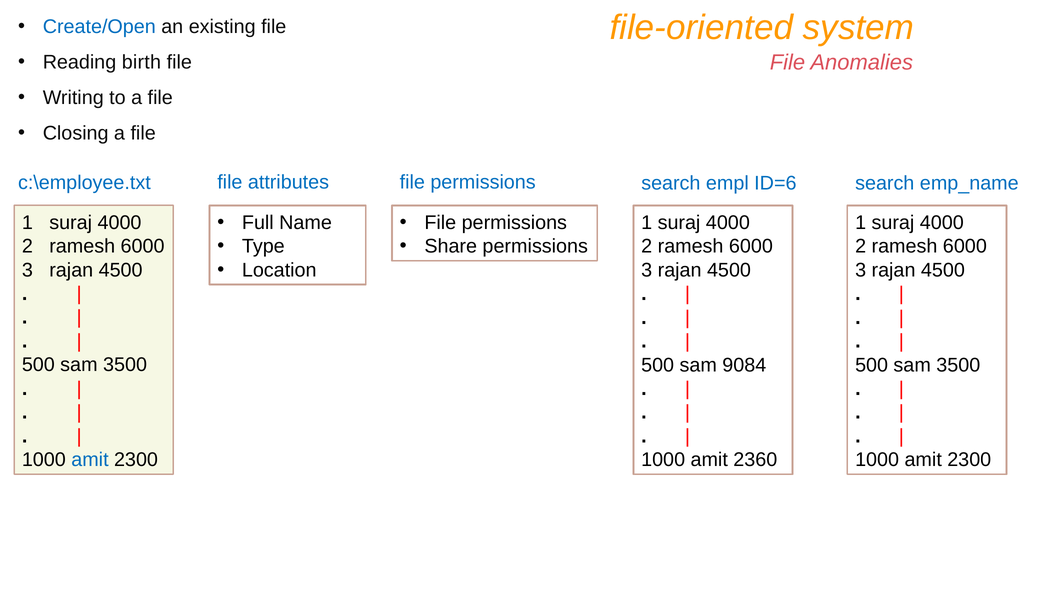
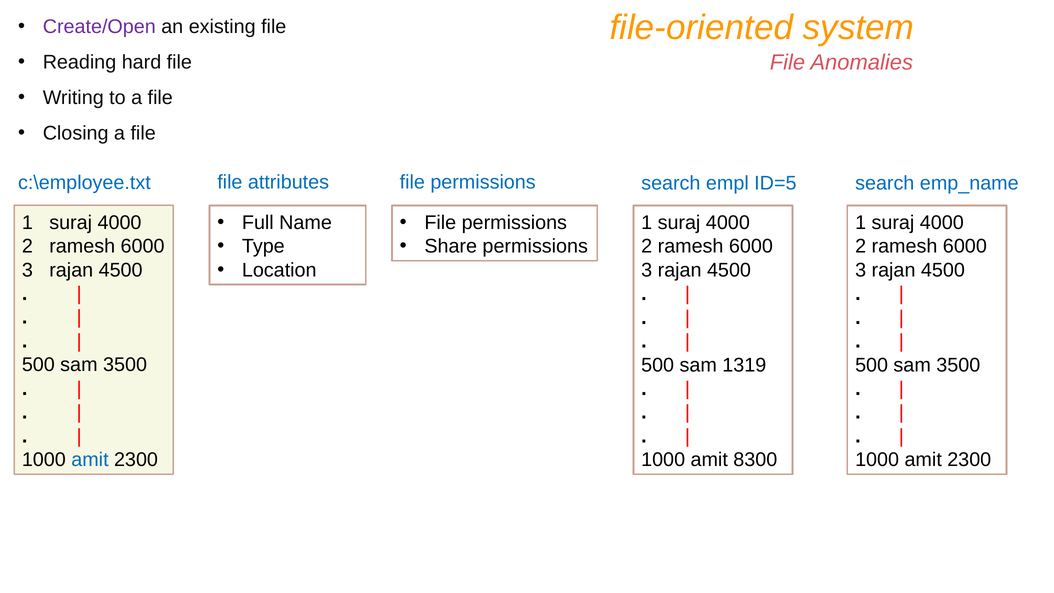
Create/Open colour: blue -> purple
birth: birth -> hard
ID=6: ID=6 -> ID=5
9084: 9084 -> 1319
2360: 2360 -> 8300
